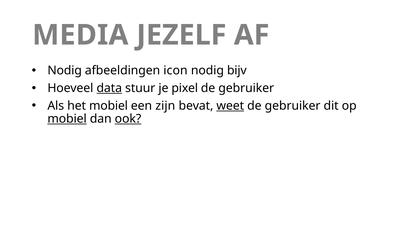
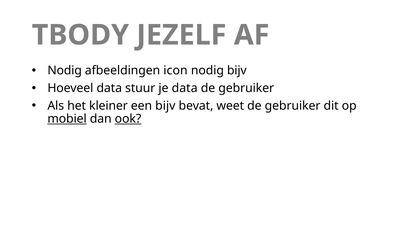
MEDIA: MEDIA -> TBODY
data at (109, 88) underline: present -> none
je pixel: pixel -> data
het mobiel: mobiel -> kleiner
een zijn: zijn -> bijv
weet underline: present -> none
